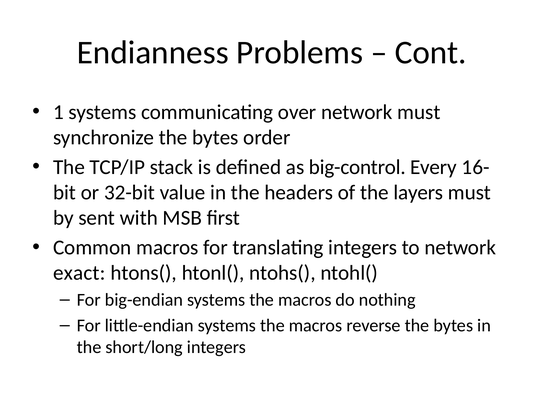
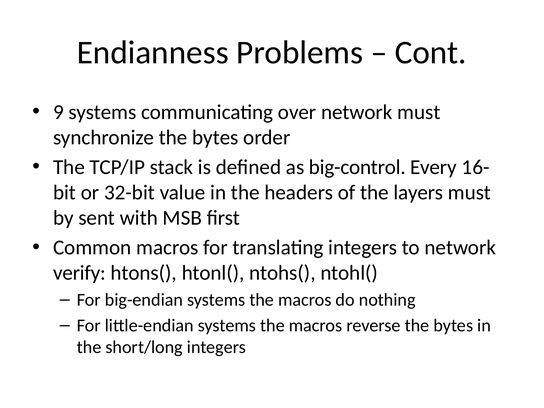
1: 1 -> 9
exact: exact -> verify
